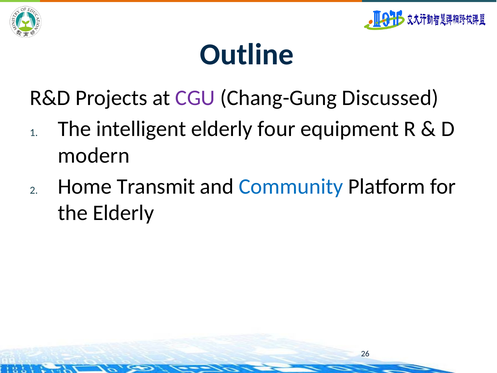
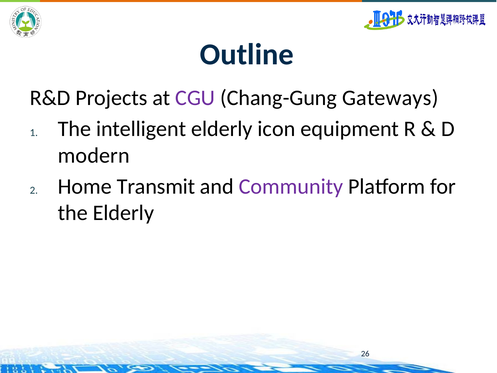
Discussed: Discussed -> Gateways
four: four -> icon
Community colour: blue -> purple
